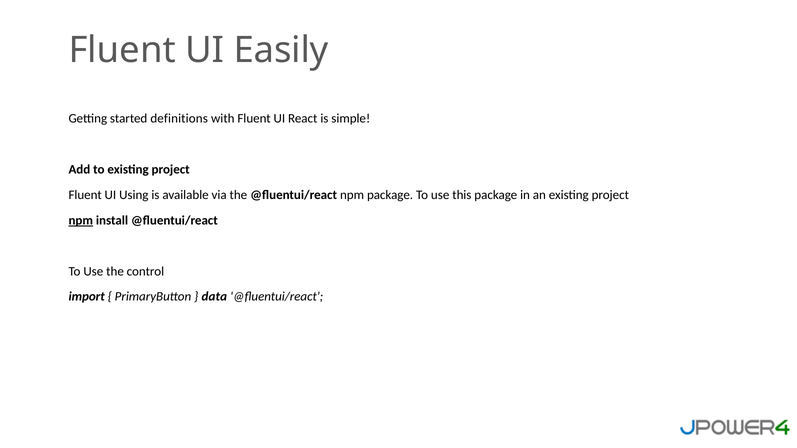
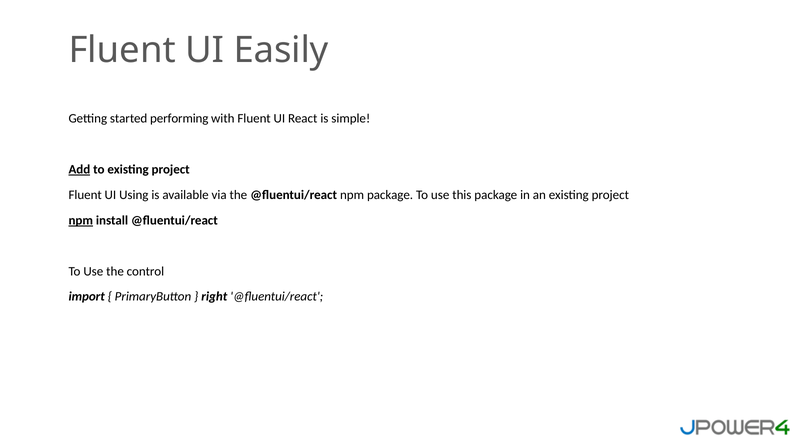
definitions: definitions -> performing
Add underline: none -> present
data: data -> right
